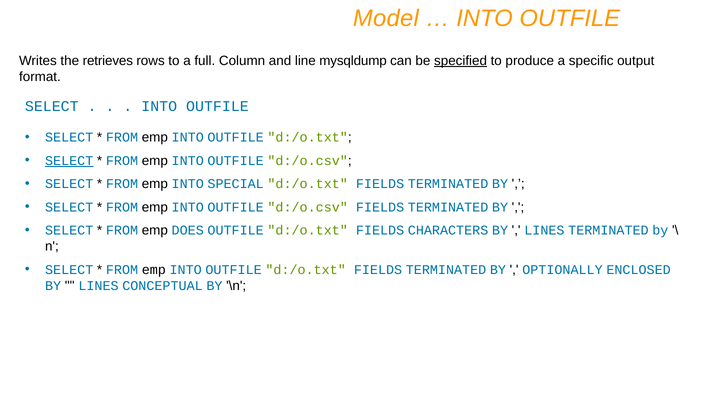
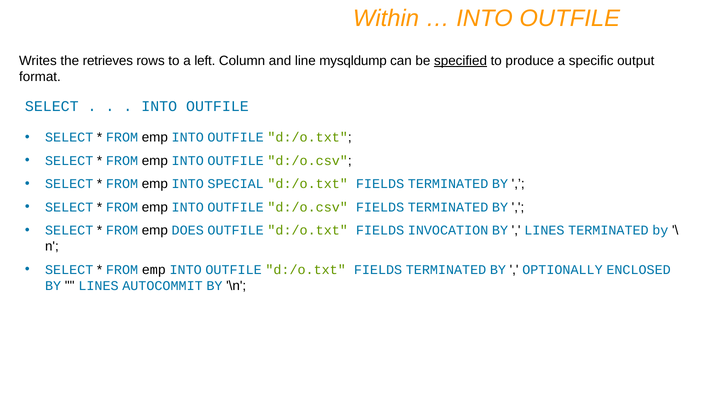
Model: Model -> Within
full: full -> left
SELECT at (69, 161) underline: present -> none
CHARACTERS: CHARACTERS -> INVOCATION
CONCEPTUAL: CONCEPTUAL -> AUTOCOMMIT
